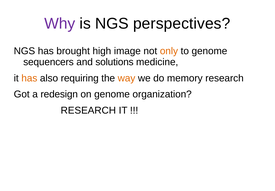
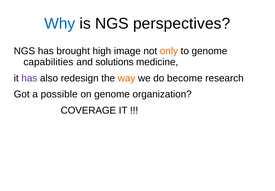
Why colour: purple -> blue
sequencers: sequencers -> capabilities
has at (29, 78) colour: orange -> purple
requiring: requiring -> redesign
memory: memory -> become
redesign: redesign -> possible
RESEARCH at (88, 110): RESEARCH -> COVERAGE
